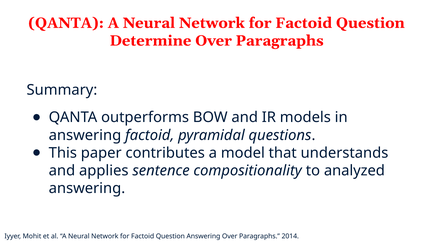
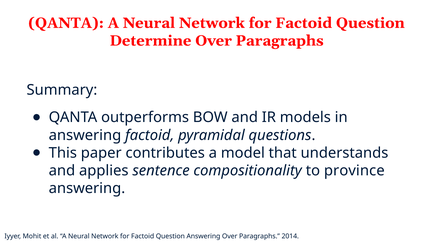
analyzed: analyzed -> province
